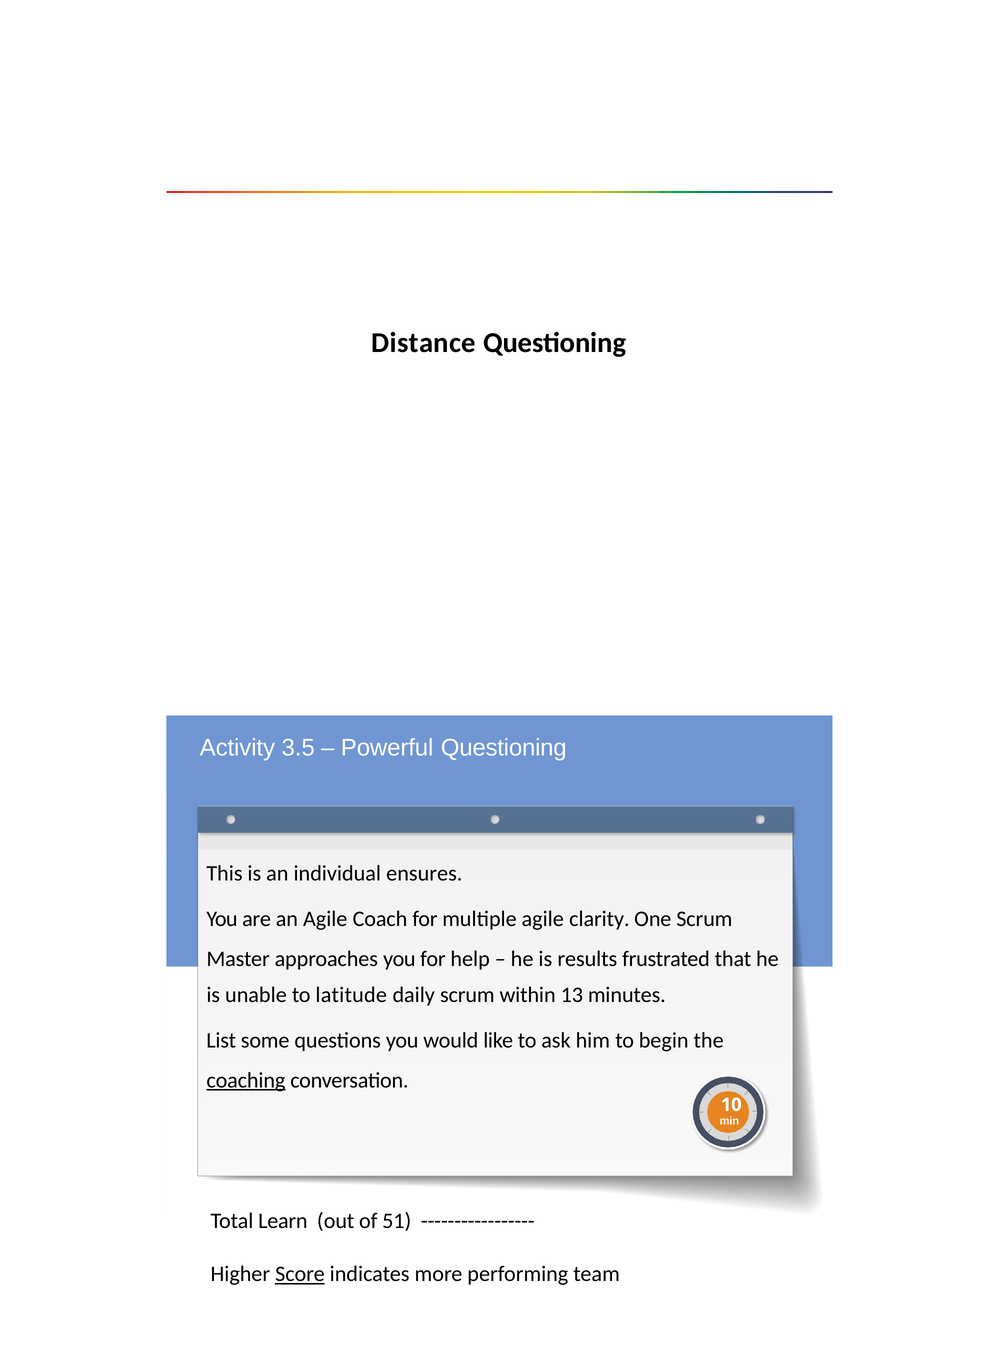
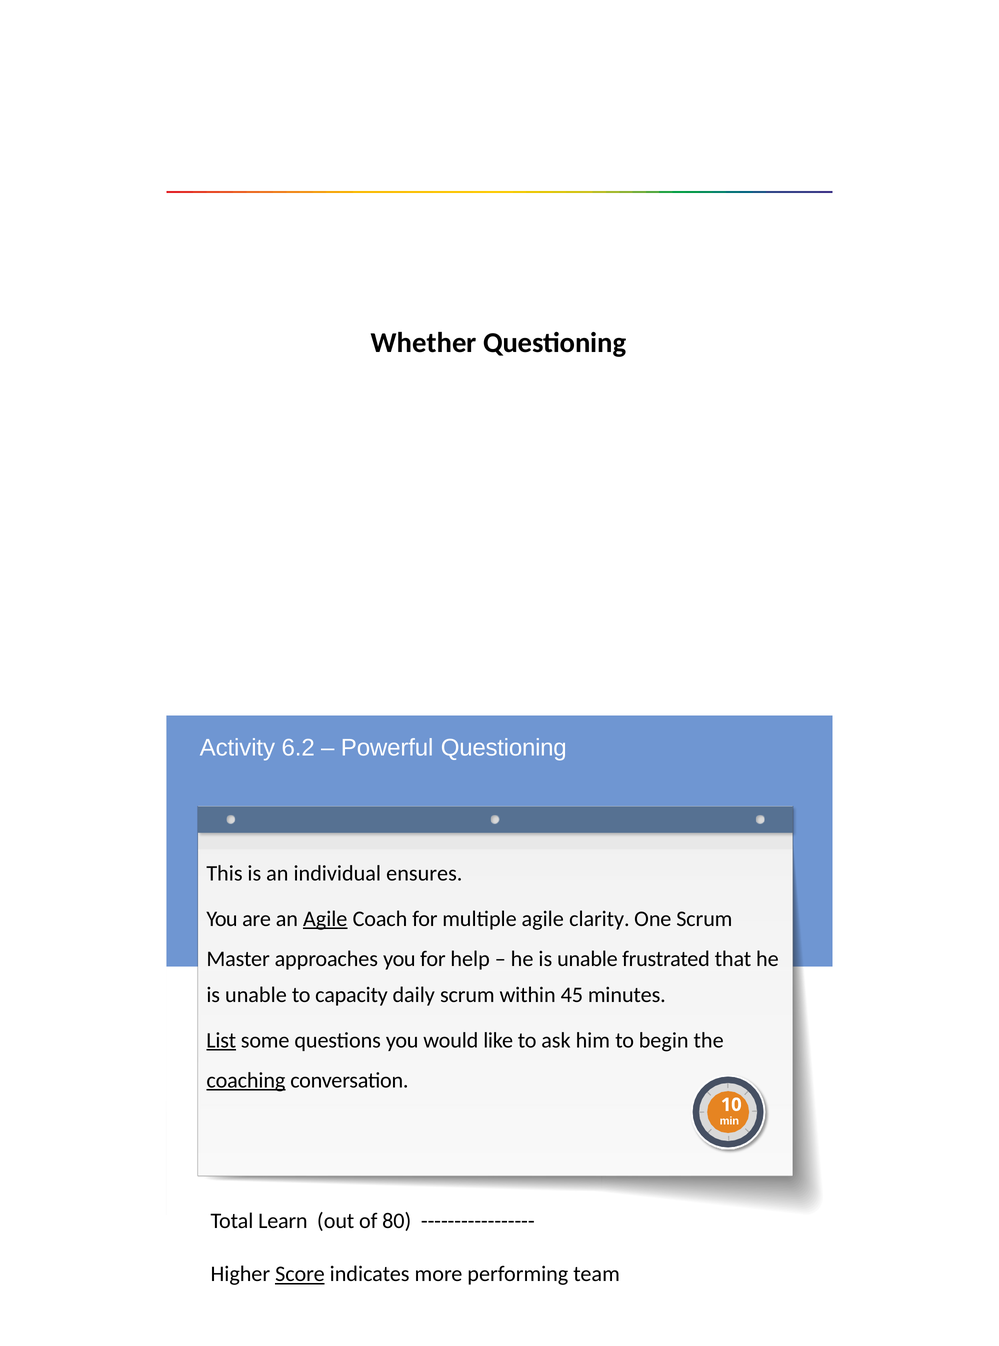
Distance: Distance -> Whether
3.5: 3.5 -> 6.2
Agile at (325, 919) underline: none -> present
results at (587, 959): results -> unable
latitude: latitude -> capacity
13: 13 -> 45
List underline: none -> present
51: 51 -> 80
